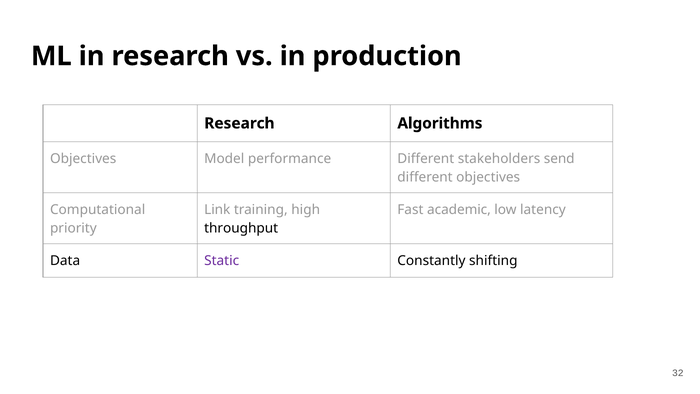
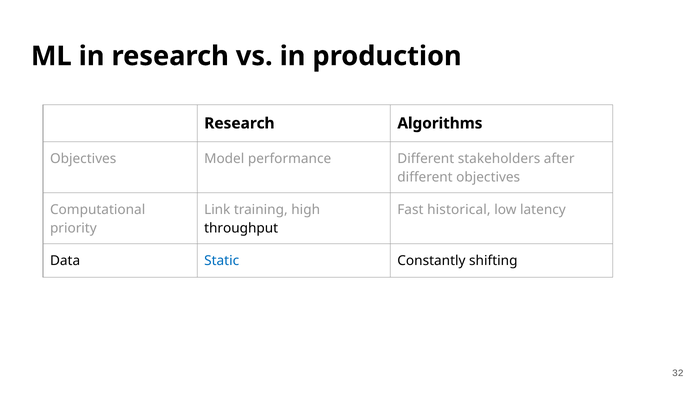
send: send -> after
academic: academic -> historical
Static colour: purple -> blue
